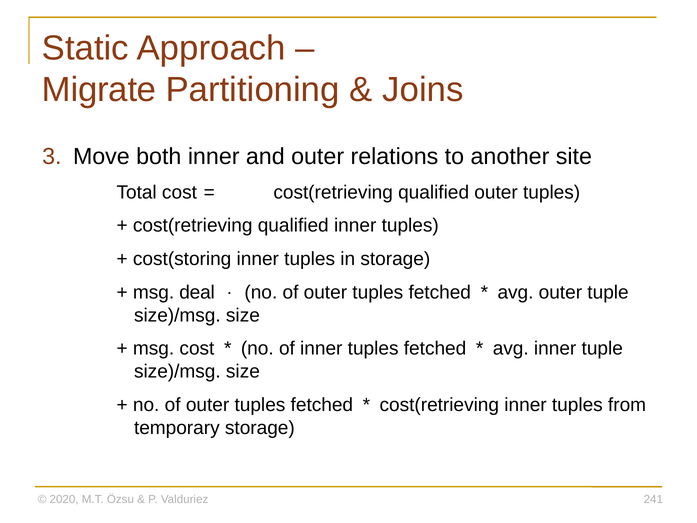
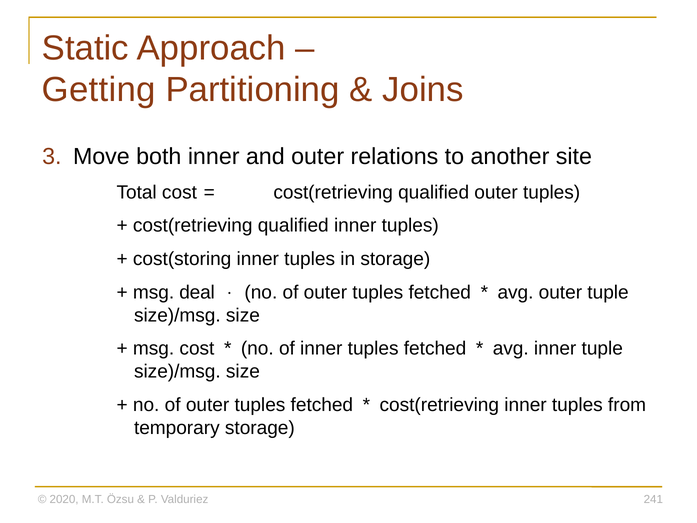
Migrate: Migrate -> Getting
